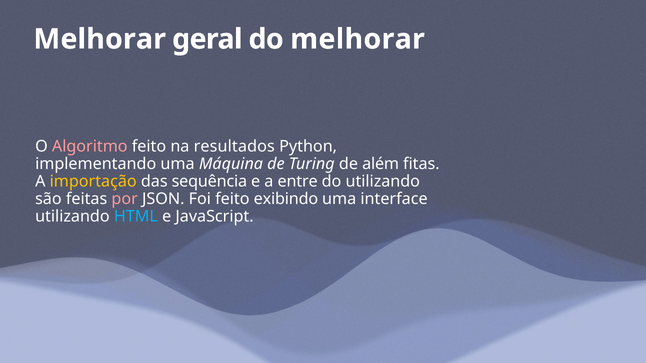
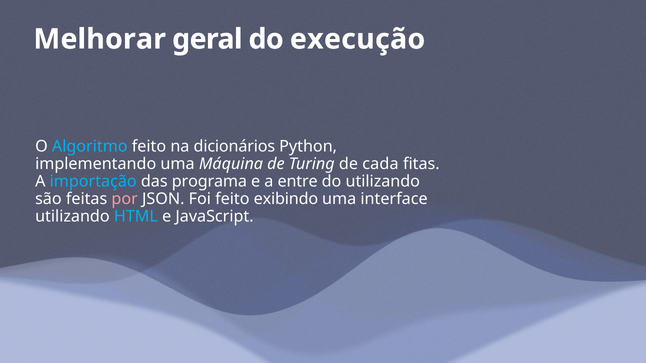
do melhorar: melhorar -> execução
Algoritmo colour: pink -> light blue
resultados: resultados -> dicionários
além: além -> cada
importação colour: yellow -> light blue
sequência: sequência -> programa
